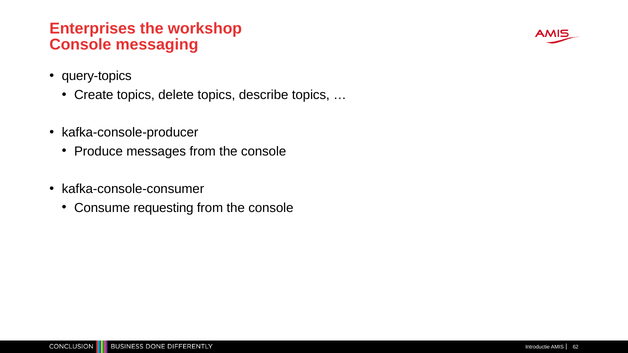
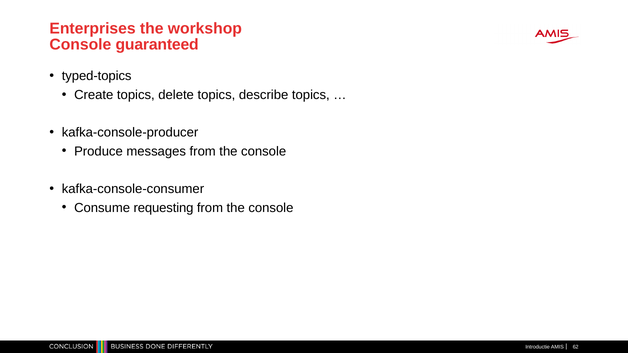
messaging: messaging -> guaranteed
query-topics: query-topics -> typed-topics
